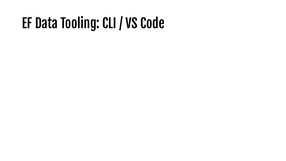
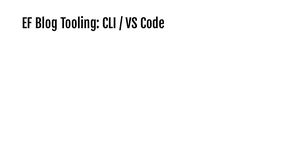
Data: Data -> Blog
